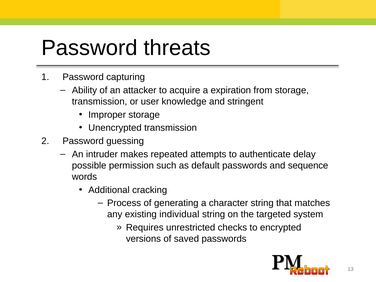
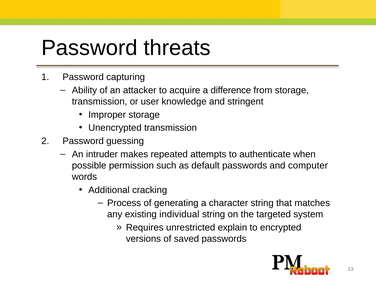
expiration: expiration -> difference
delay: delay -> when
sequence: sequence -> computer
checks: checks -> explain
